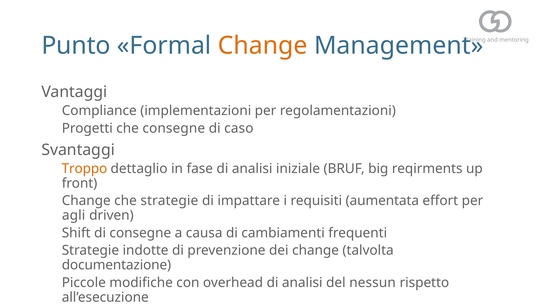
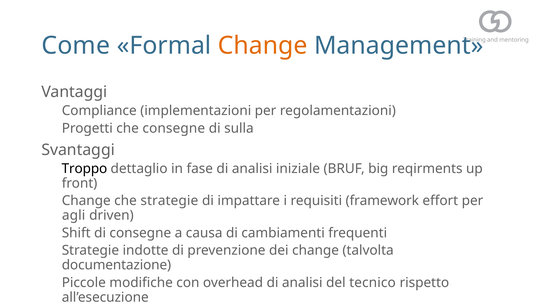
Punto: Punto -> Come
caso: caso -> sulla
Troppo colour: orange -> black
aumentata: aumentata -> framework
nessun: nessun -> tecnico
